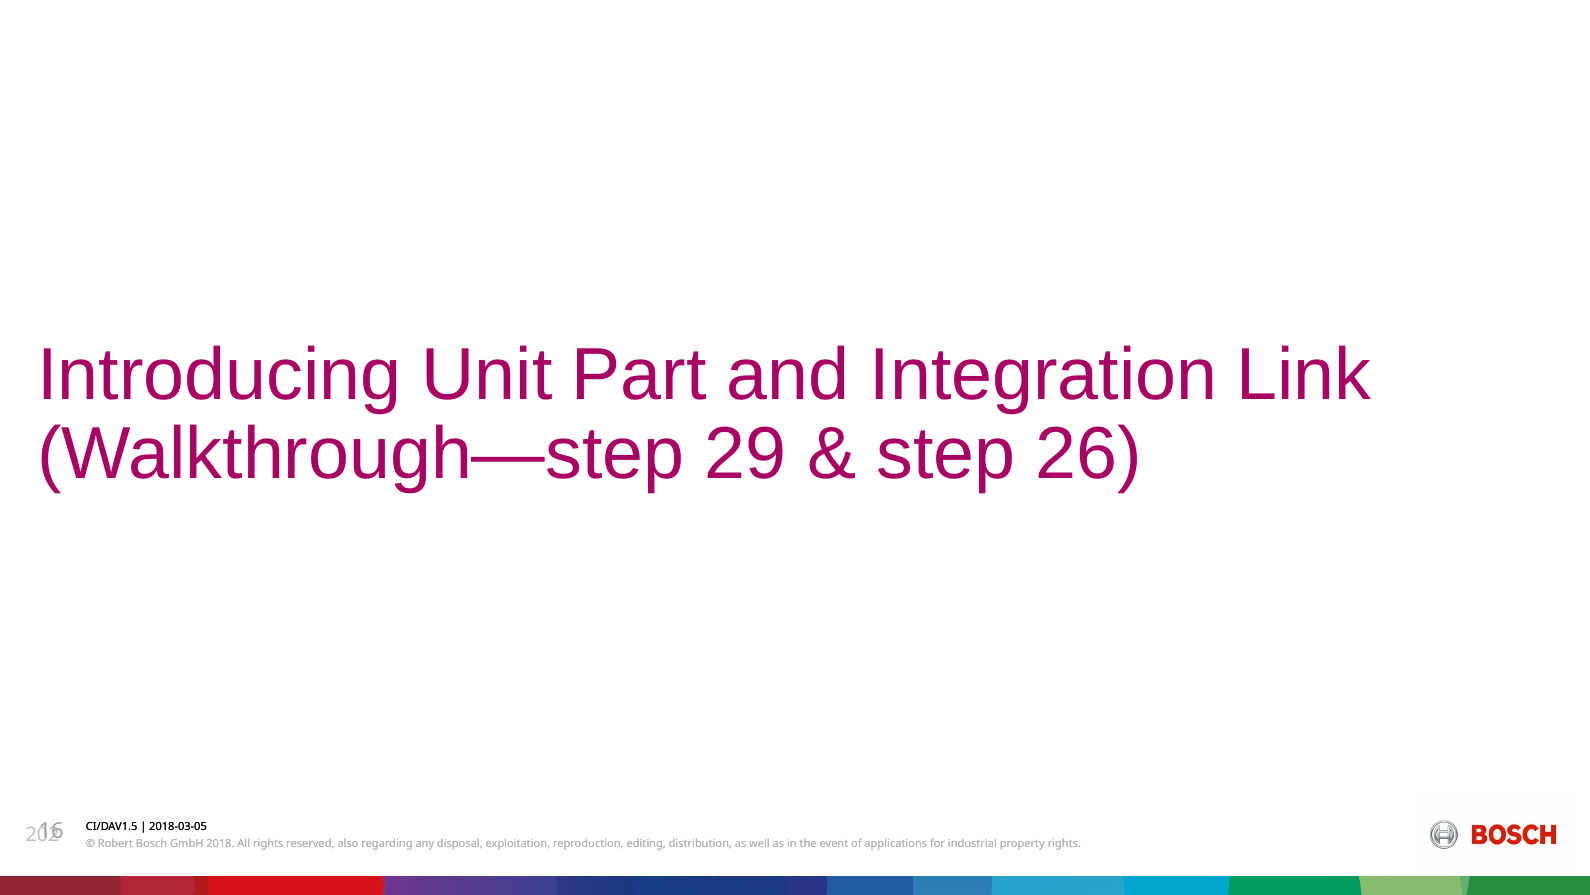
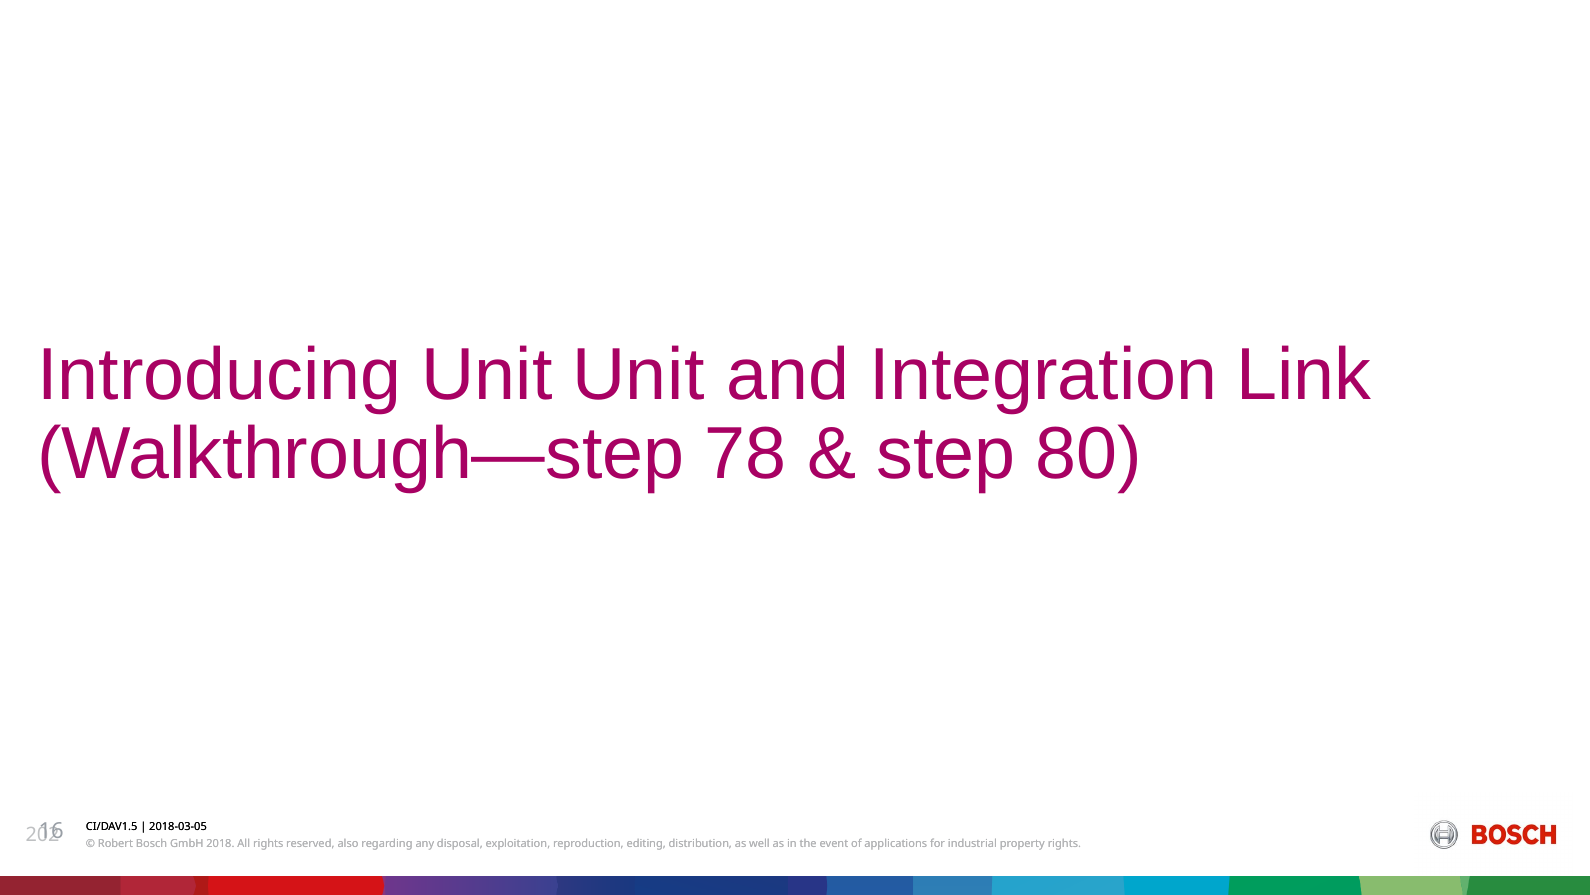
Unit Part: Part -> Unit
29: 29 -> 78
26: 26 -> 80
